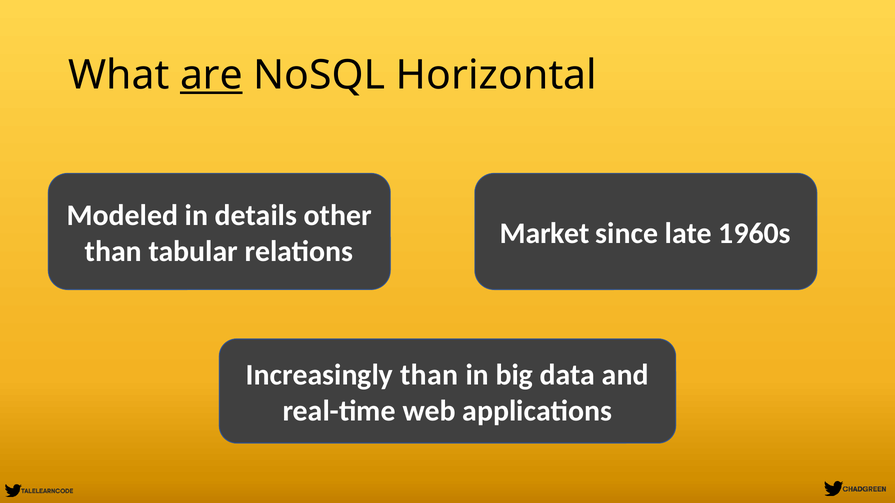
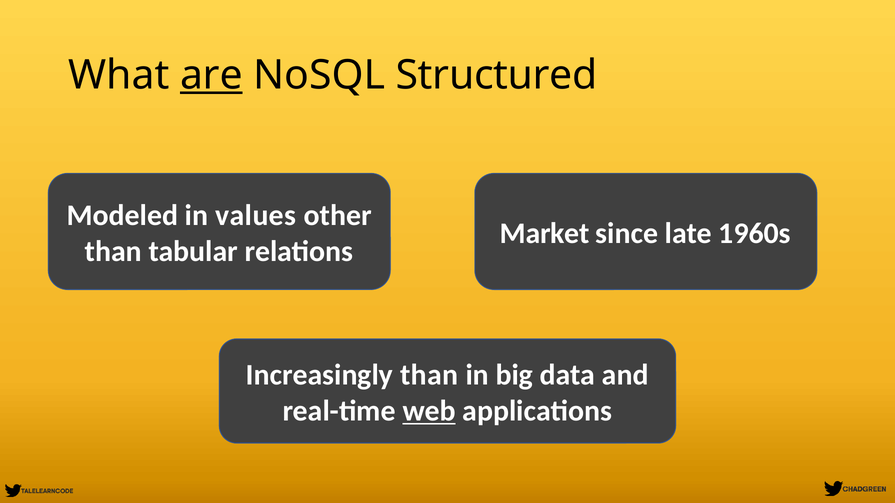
Horizontal: Horizontal -> Structured
details: details -> values
web underline: none -> present
